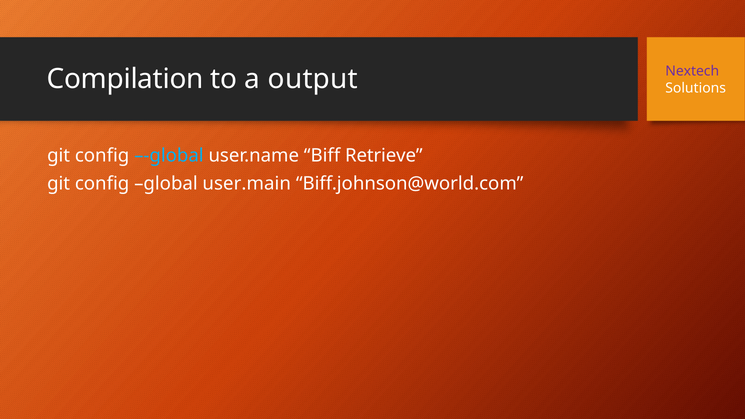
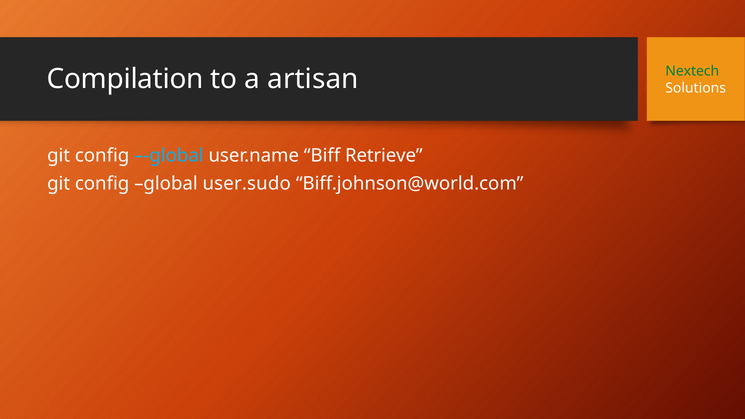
Nextech colour: purple -> green
output: output -> artisan
user.main: user.main -> user.sudo
